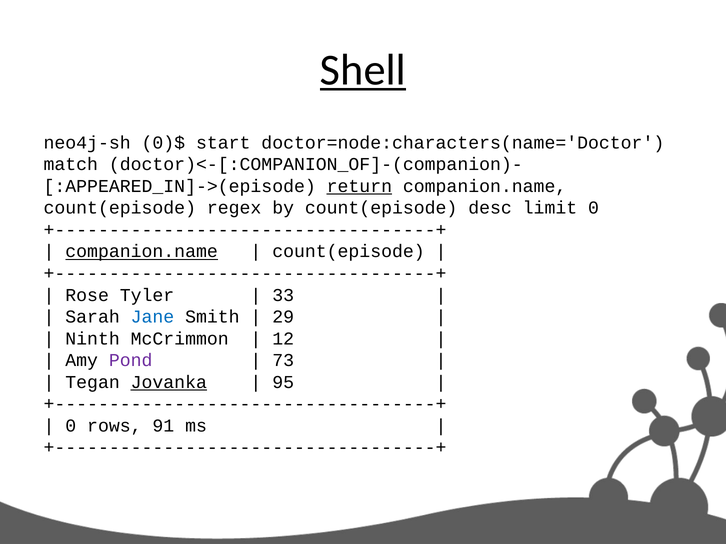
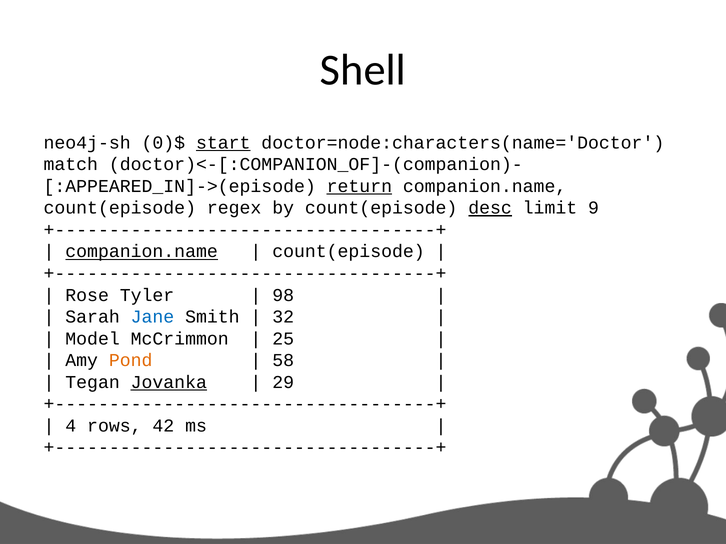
Shell underline: present -> none
start underline: none -> present
desc underline: none -> present
limit 0: 0 -> 9
33: 33 -> 98
29: 29 -> 32
Ninth: Ninth -> Model
12: 12 -> 25
Pond colour: purple -> orange
73: 73 -> 58
95: 95 -> 29
0 at (71, 426): 0 -> 4
91: 91 -> 42
